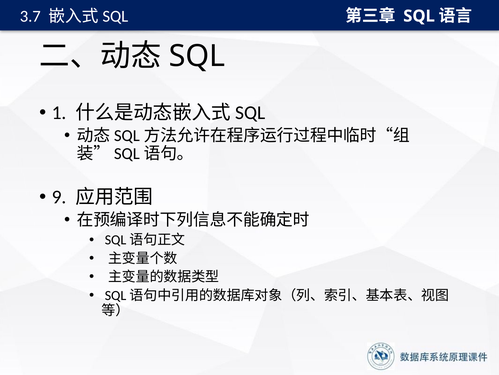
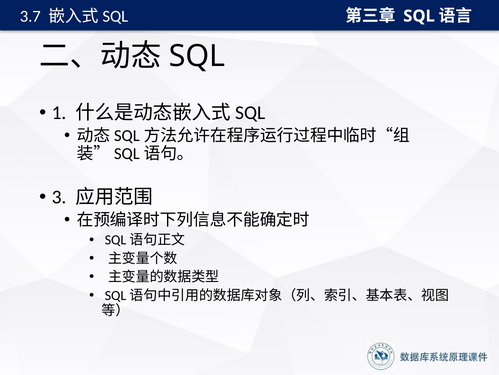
9: 9 -> 3
